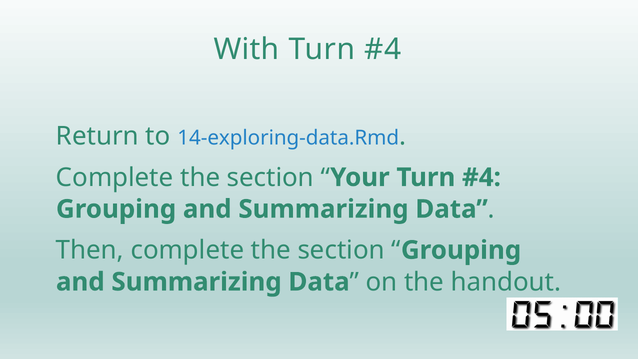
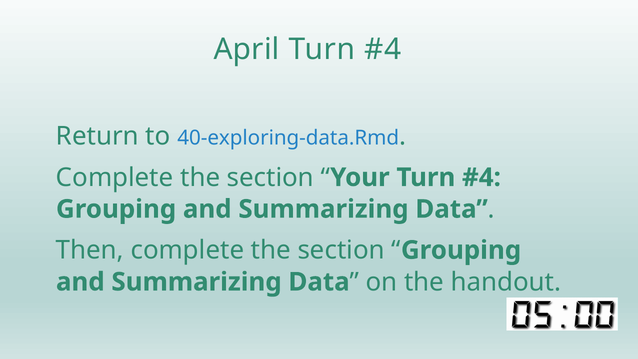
With: With -> April
14-exploring-data.Rmd: 14-exploring-data.Rmd -> 40-exploring-data.Rmd
